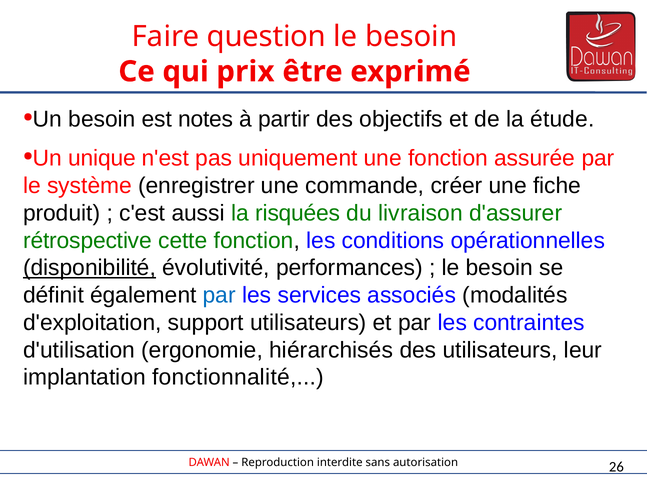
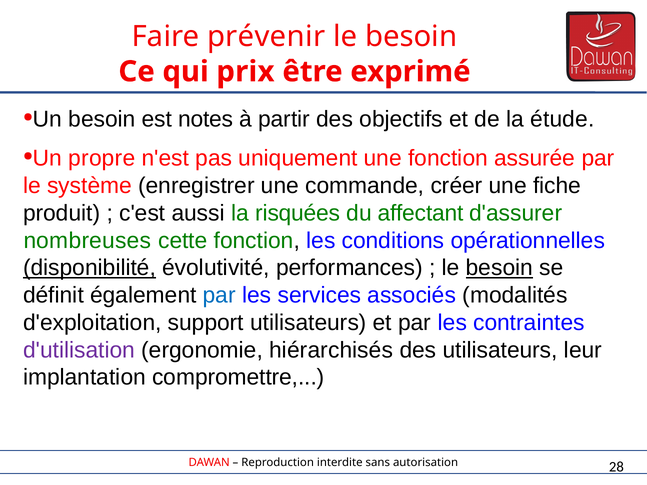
question: question -> prévenir
unique: unique -> propre
livraison: livraison -> affectant
rétrospective: rétrospective -> nombreuses
besoin at (499, 268) underline: none -> present
d'utilisation colour: black -> purple
fonctionnalité: fonctionnalité -> compromettre
26: 26 -> 28
